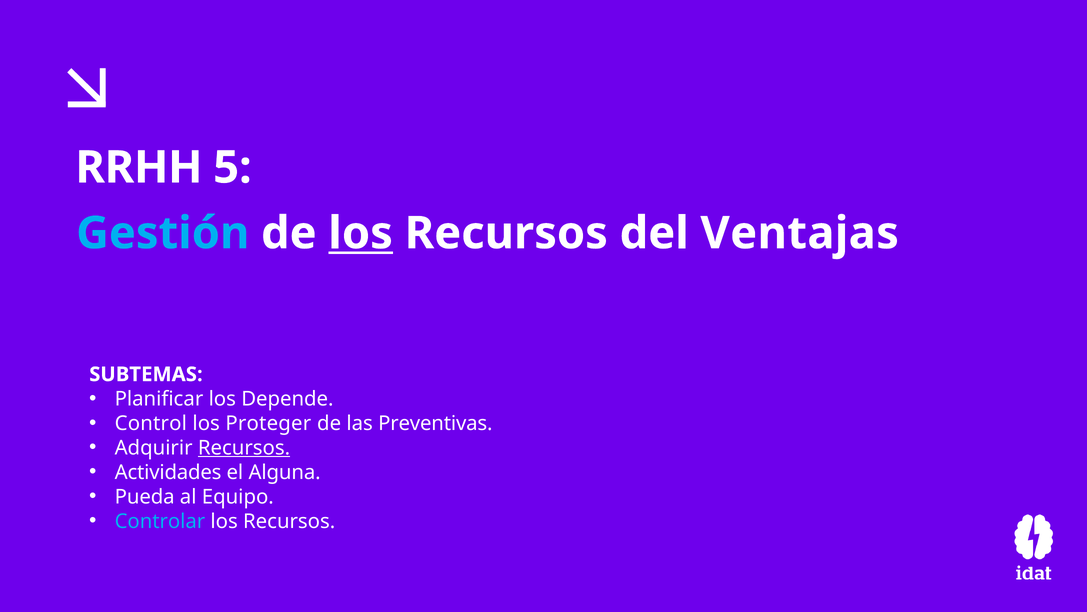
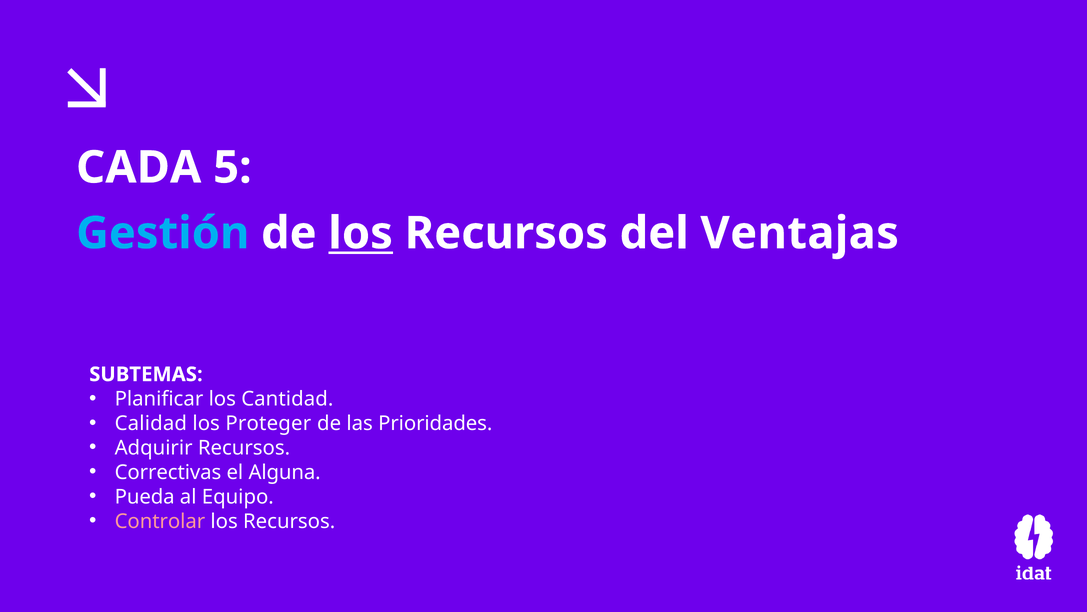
RRHH: RRHH -> CADA
Depende: Depende -> Cantidad
Control: Control -> Calidad
Preventivas: Preventivas -> Prioridades
Recursos at (244, 447) underline: present -> none
Actividades: Actividades -> Correctivas
Controlar colour: light blue -> pink
